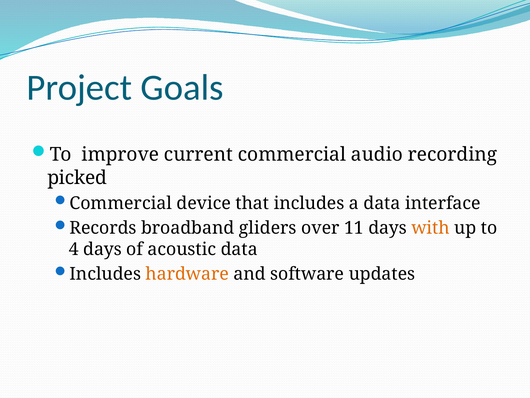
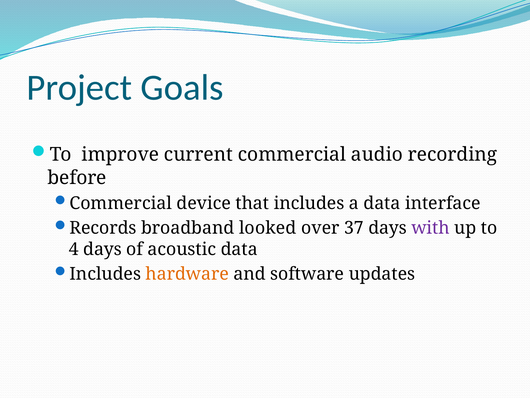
picked: picked -> before
gliders: gliders -> looked
11: 11 -> 37
with colour: orange -> purple
